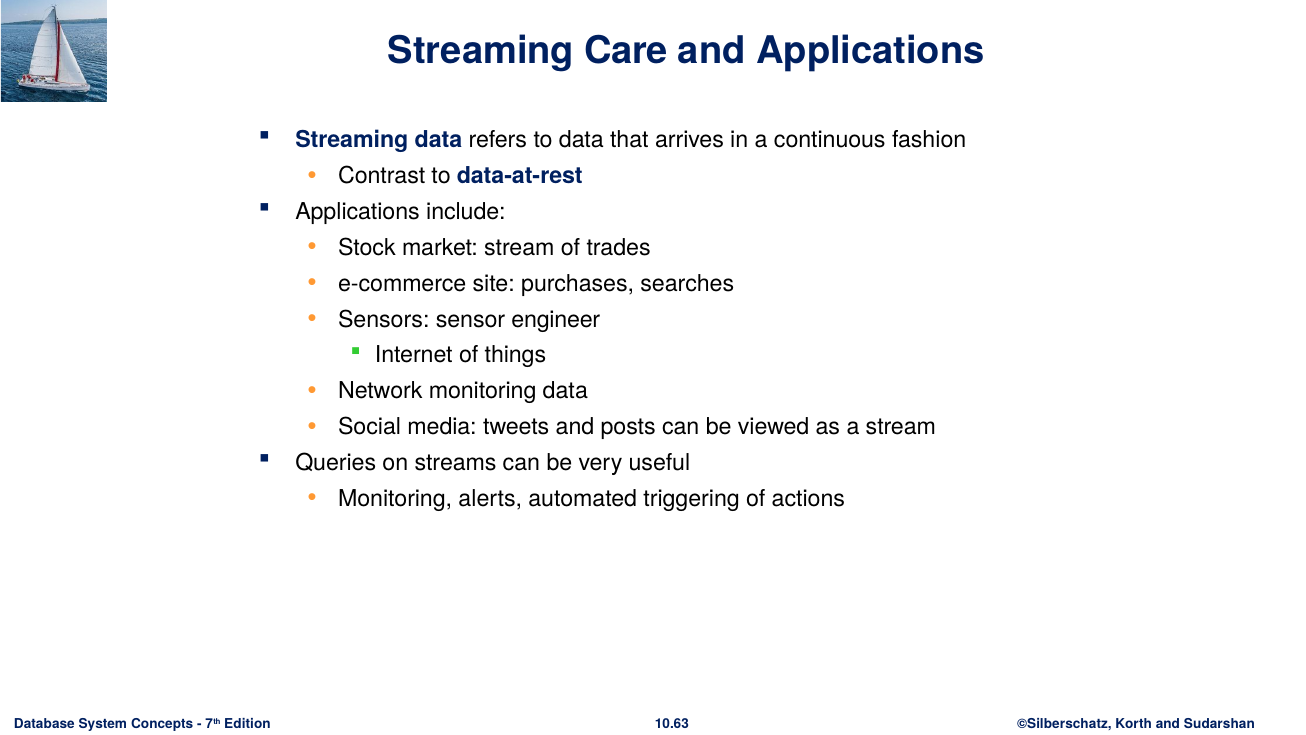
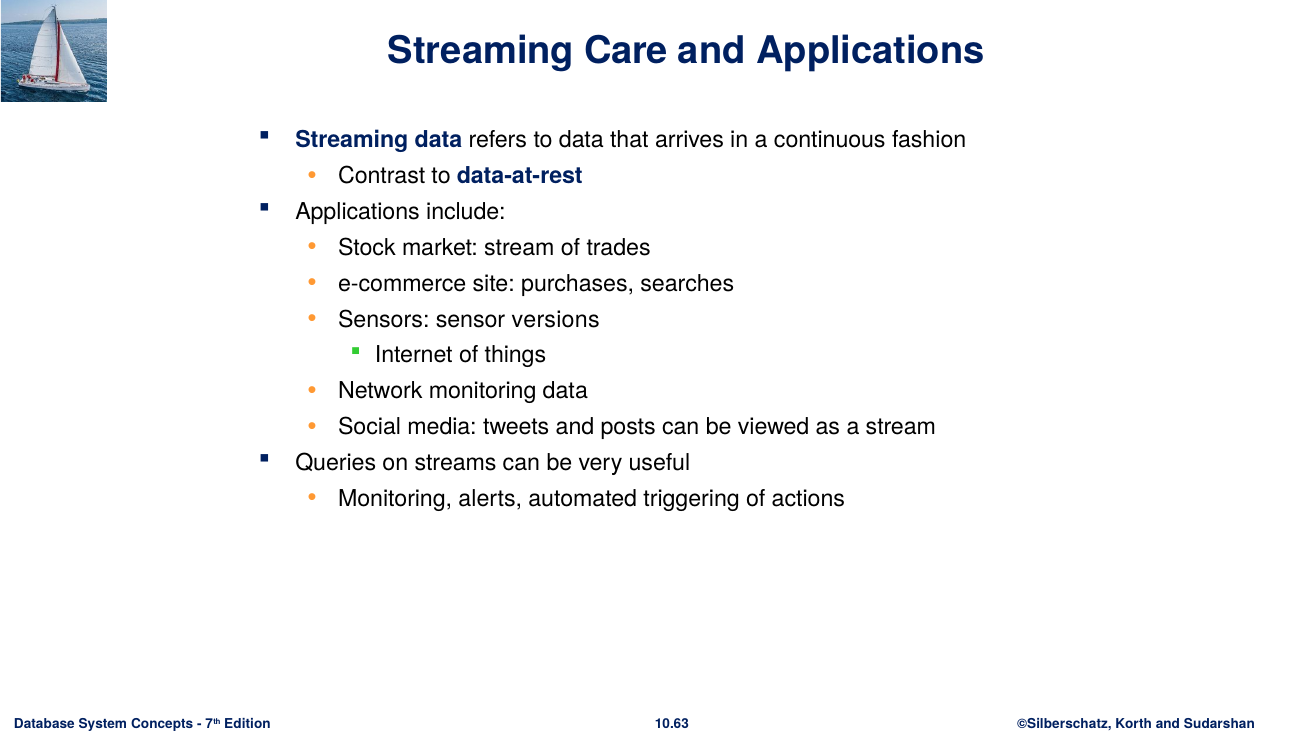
engineer: engineer -> versions
